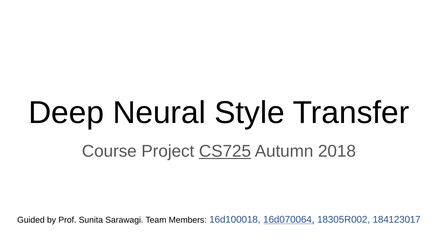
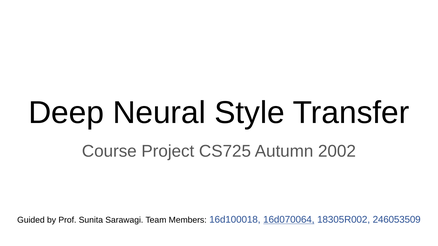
CS725 underline: present -> none
2018: 2018 -> 2002
184123017: 184123017 -> 246053509
